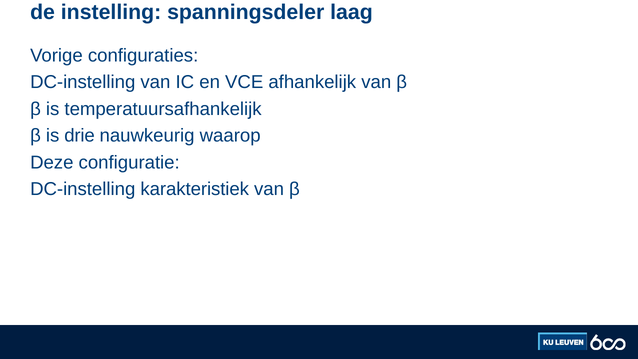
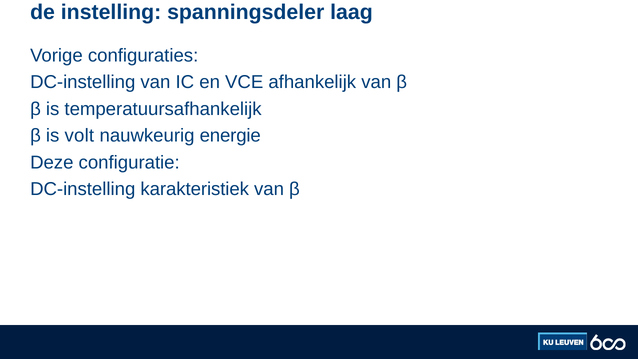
drie: drie -> volt
waarop: waarop -> energie
